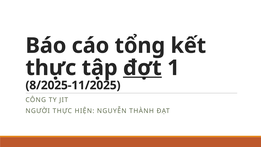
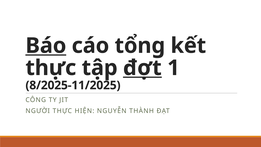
Báo underline: none -> present
